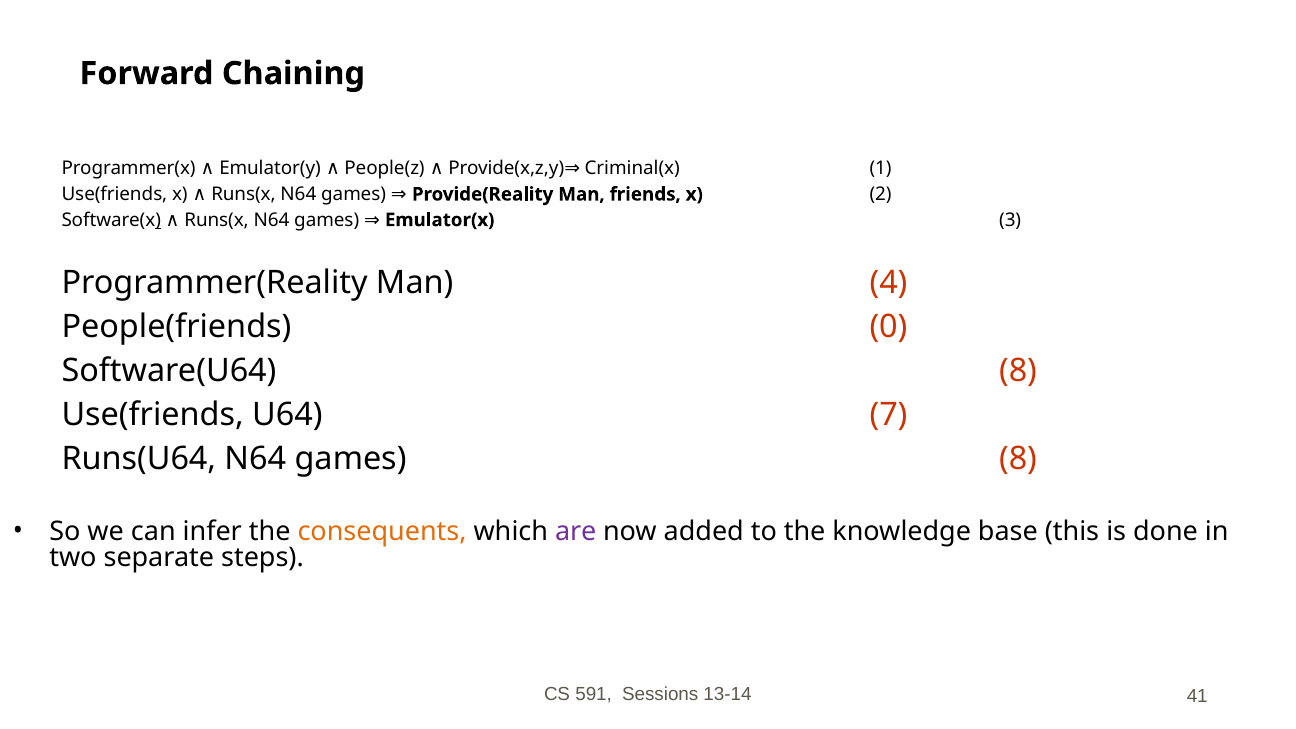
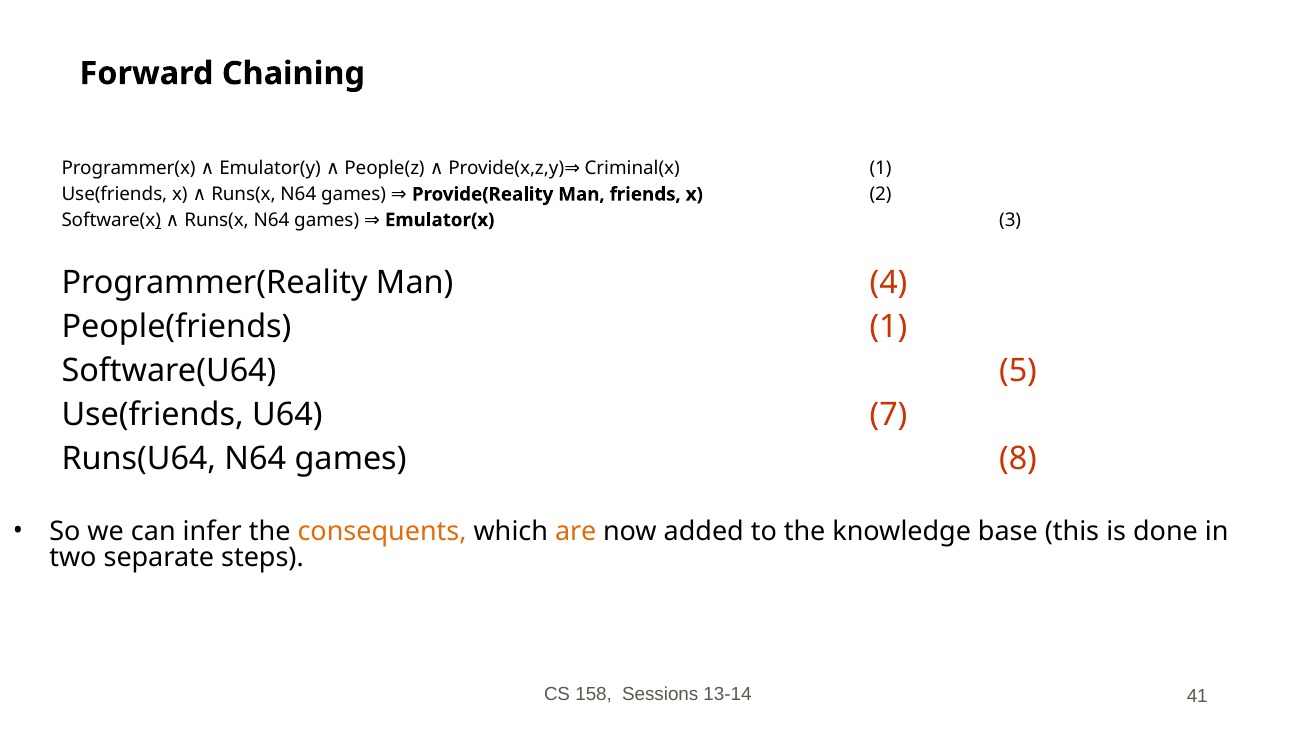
People(friends 0: 0 -> 1
Software(U64 8: 8 -> 5
are colour: purple -> orange
591: 591 -> 158
